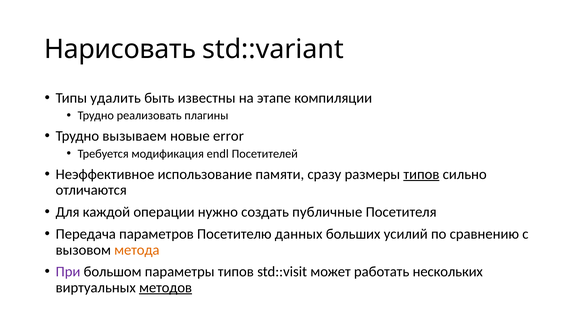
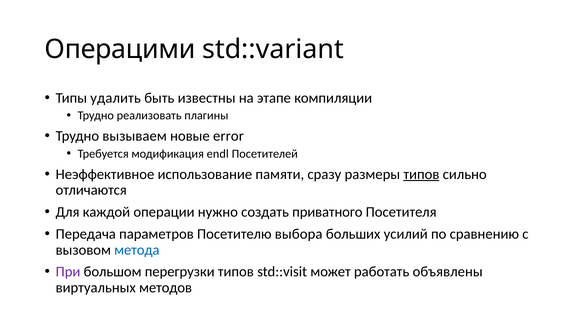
Нарисовать: Нарисовать -> Операцими
публичные: публичные -> приватного
данных: данных -> выбора
метода colour: orange -> blue
параметры: параметры -> перегрузки
нескольких: нескольких -> объявлены
методов underline: present -> none
